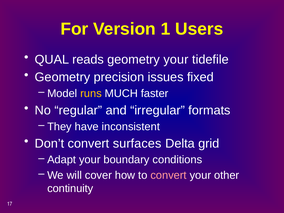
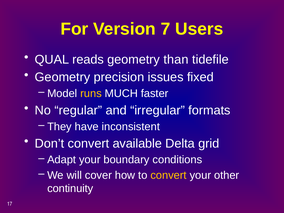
1: 1 -> 7
geometry your: your -> than
surfaces: surfaces -> available
convert at (169, 175) colour: pink -> yellow
